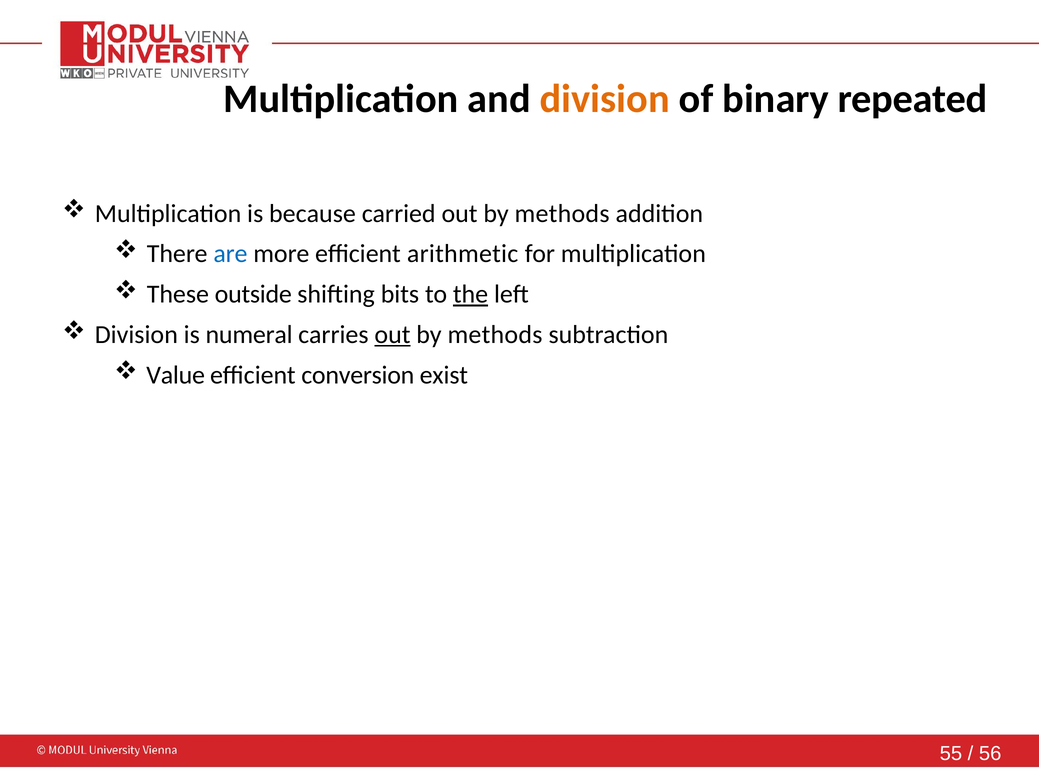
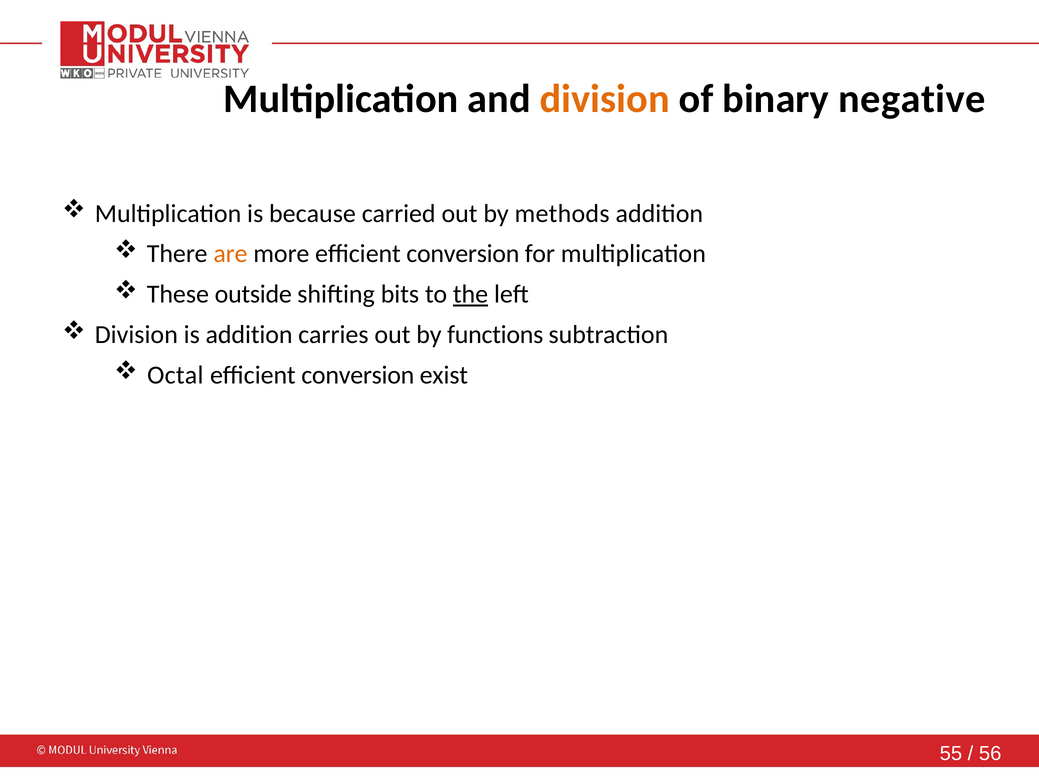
repeated: repeated -> negative
are colour: blue -> orange
more efficient arithmetic: arithmetic -> conversion
is numeral: numeral -> addition
out at (392, 335) underline: present -> none
methods at (495, 335): methods -> functions
Value: Value -> Octal
